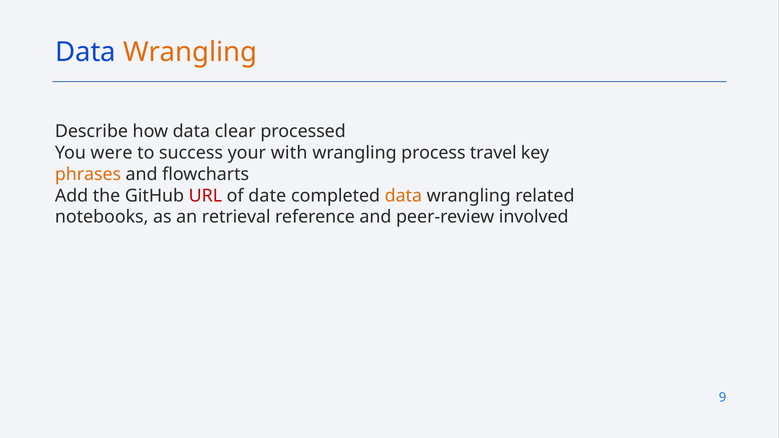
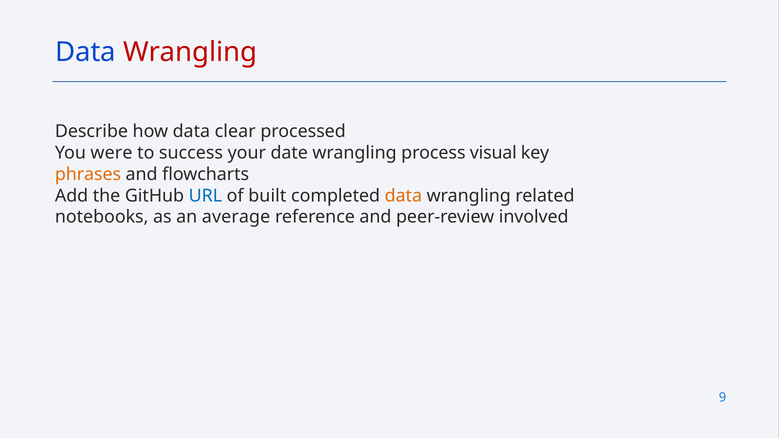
Wrangling at (190, 52) colour: orange -> red
with: with -> date
travel: travel -> visual
URL colour: red -> blue
date: date -> built
retrieval: retrieval -> average
